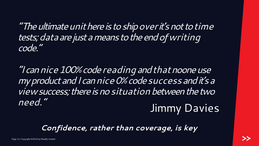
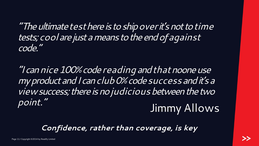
unit: unit -> test
data: data -> cool
writing: writing -> against
and I can nice: nice -> club
situation: situation -> judicious
need: need -> point
Davies: Davies -> Allows
